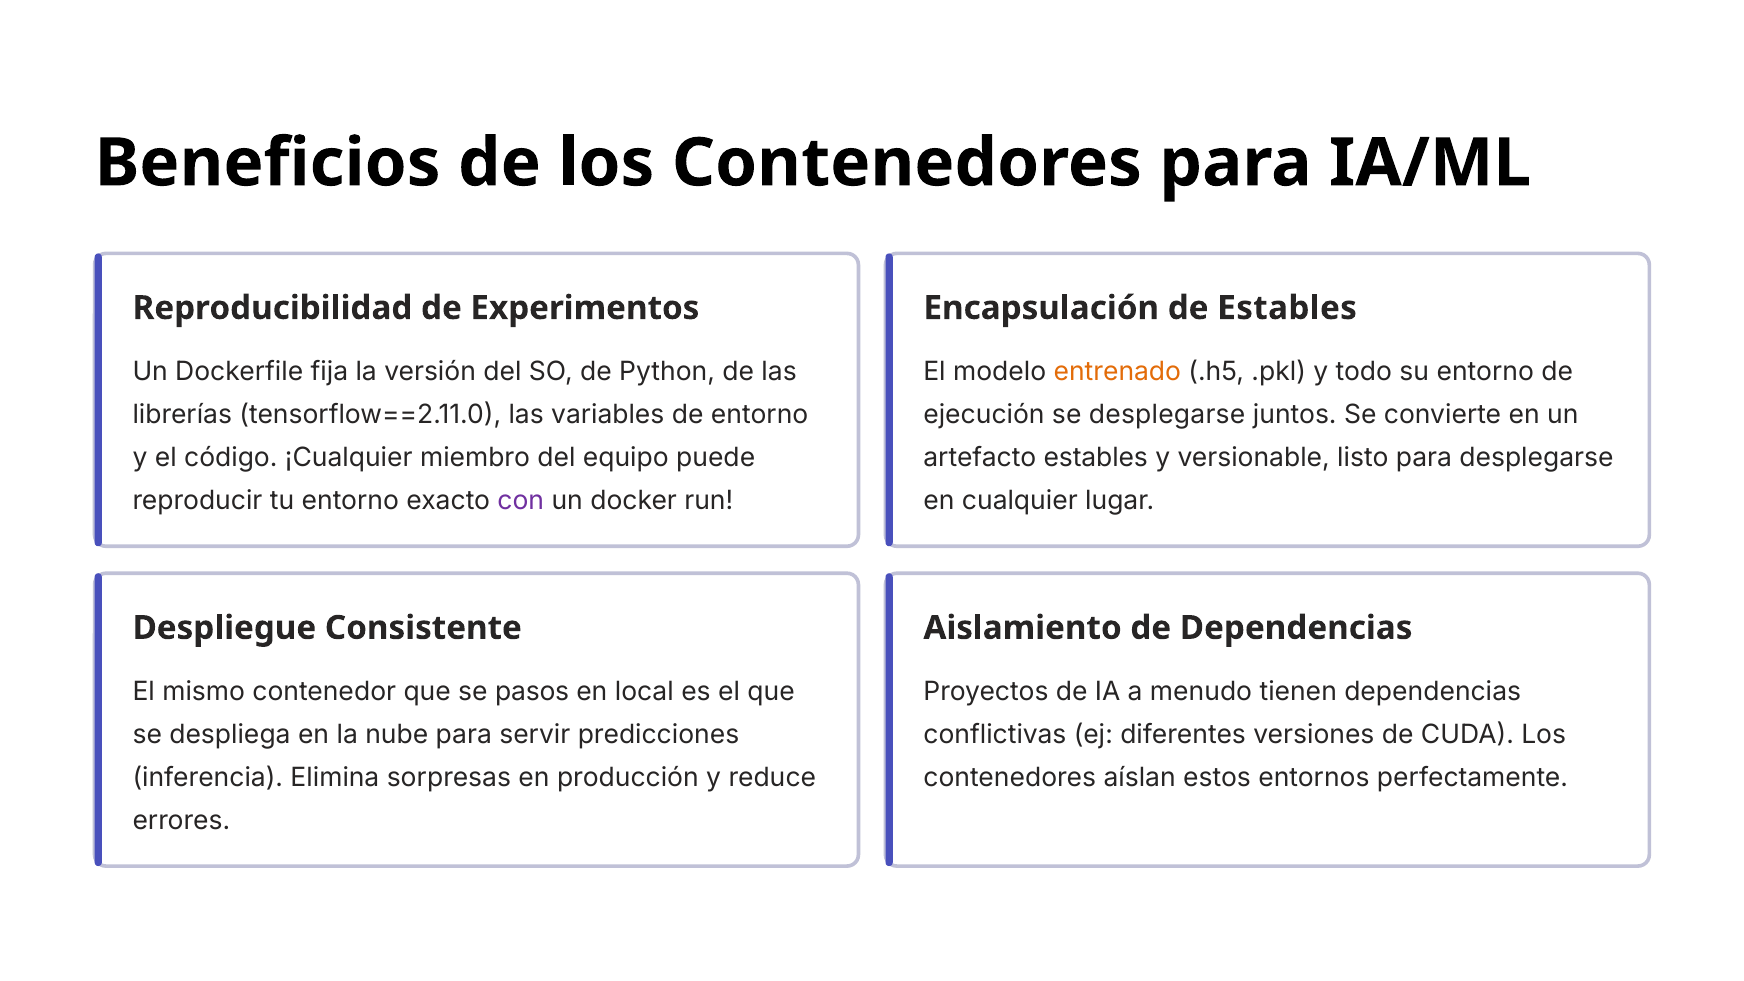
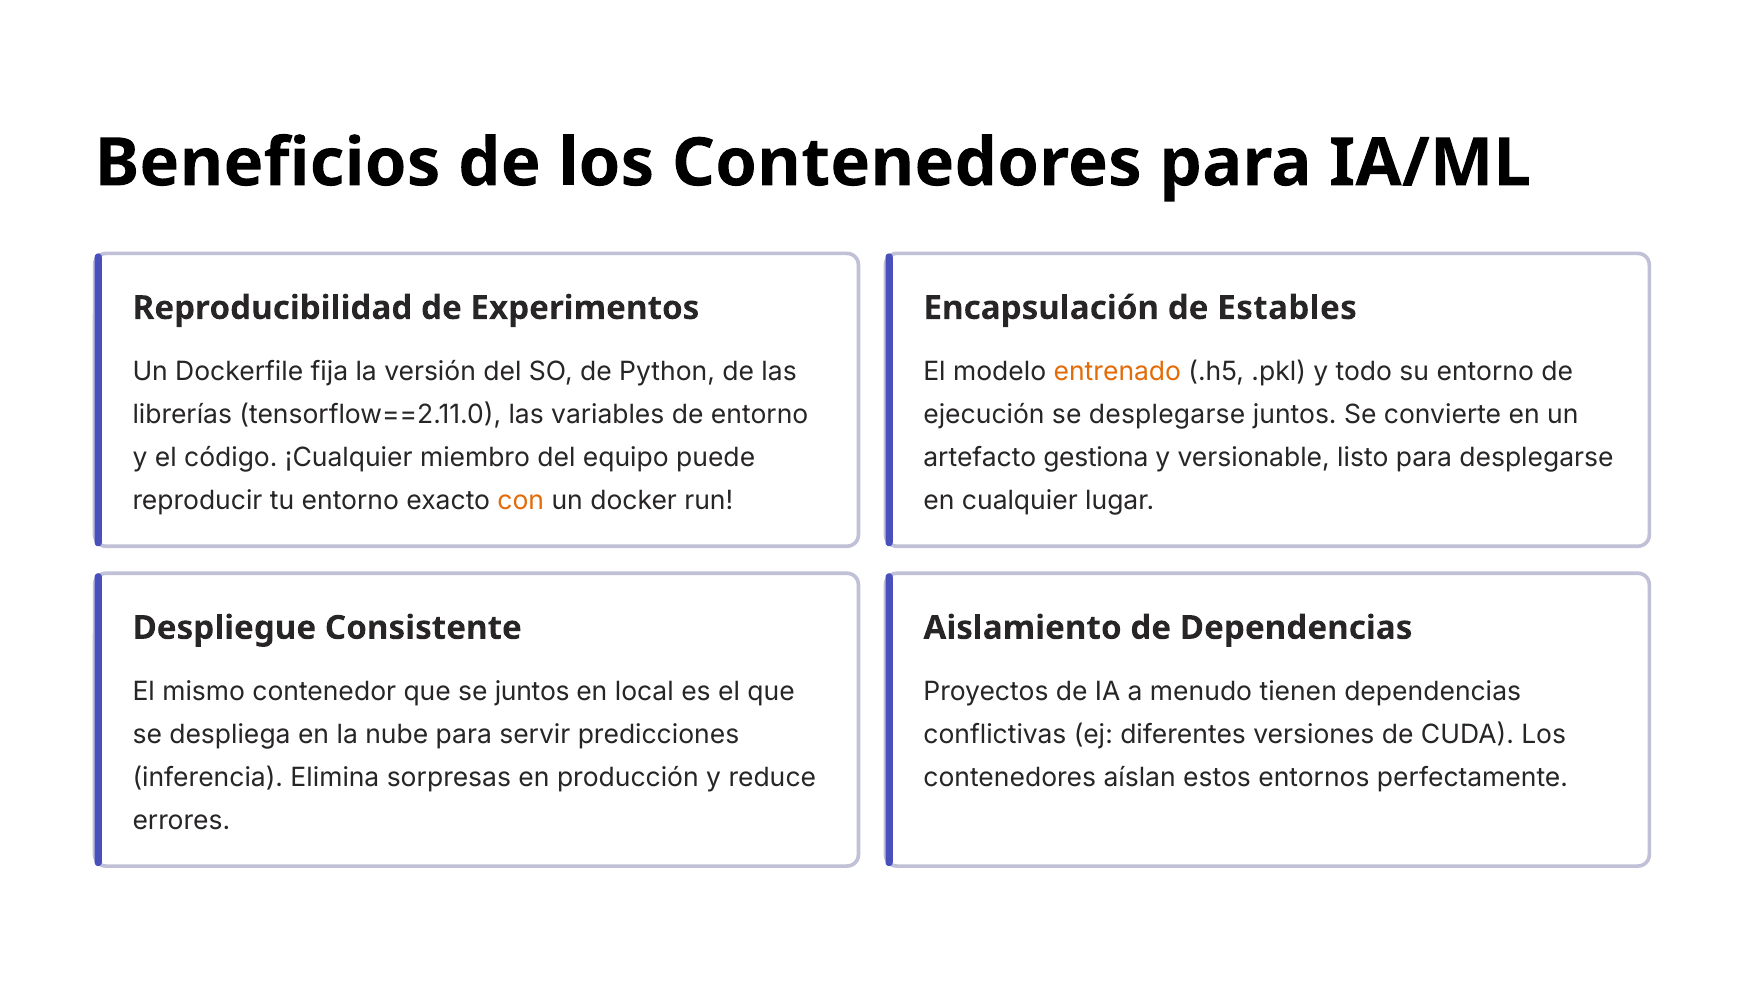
artefacto estables: estables -> gestiona
con colour: purple -> orange
se pasos: pasos -> juntos
